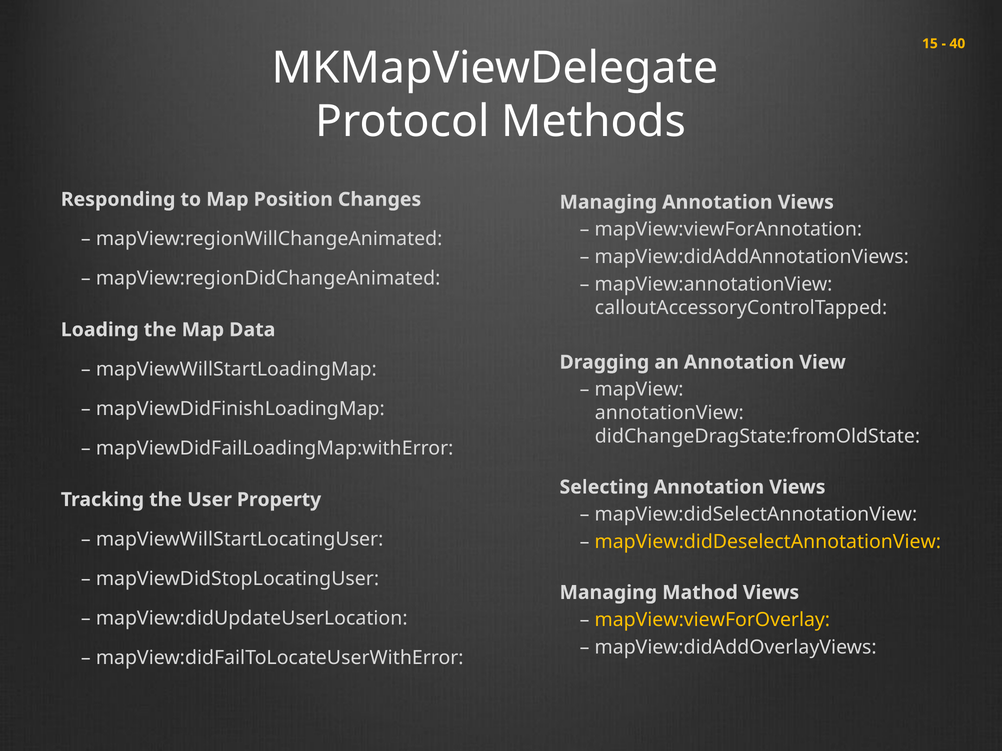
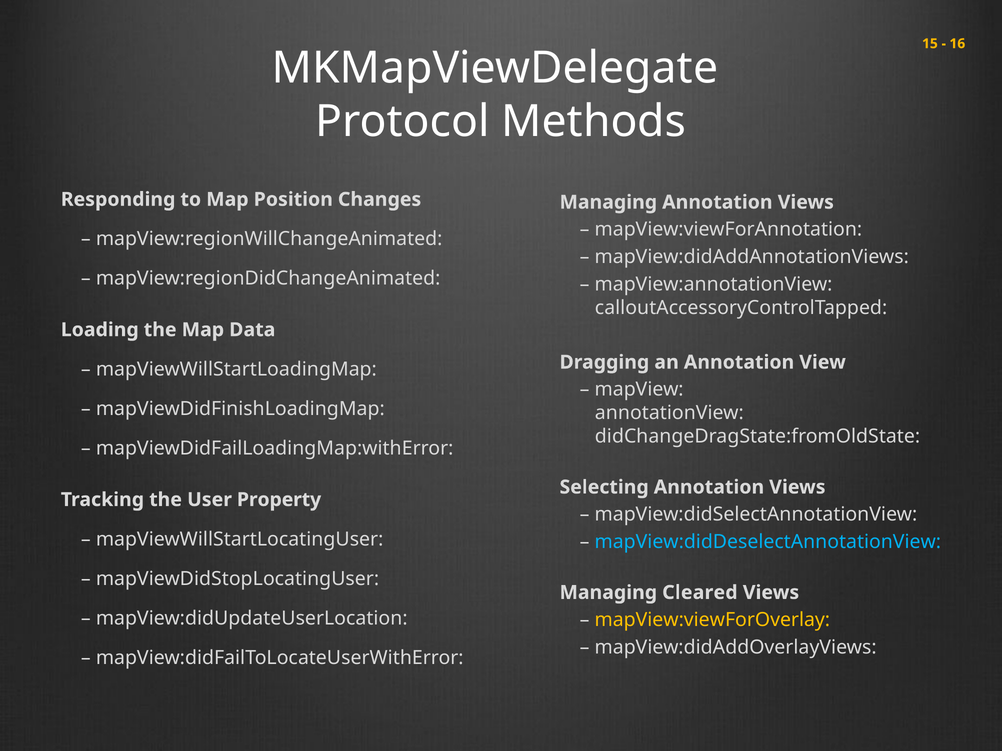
40: 40 -> 16
mapView:didDeselectAnnotationView colour: yellow -> light blue
Mathod: Mathod -> Cleared
